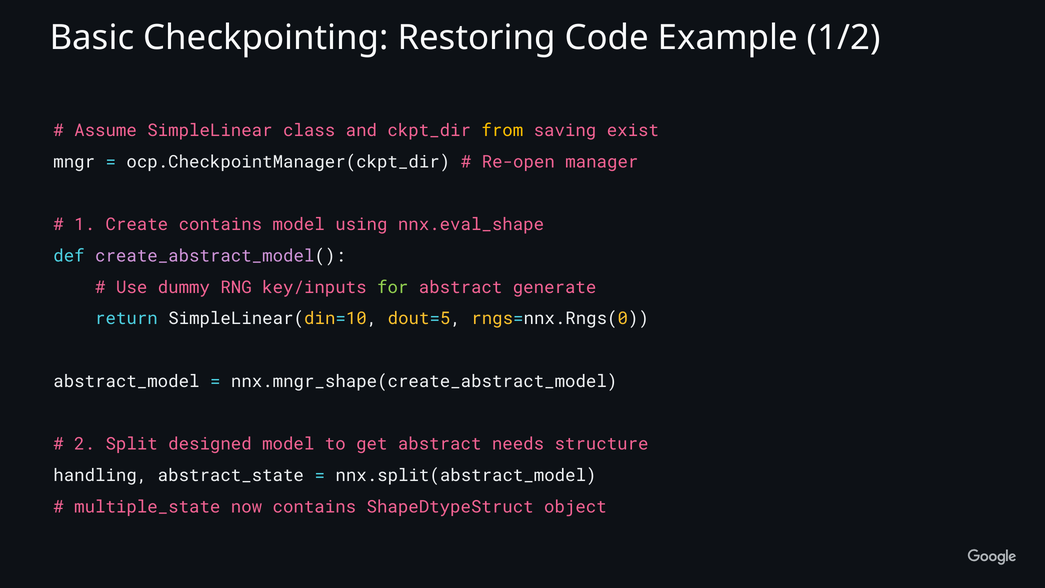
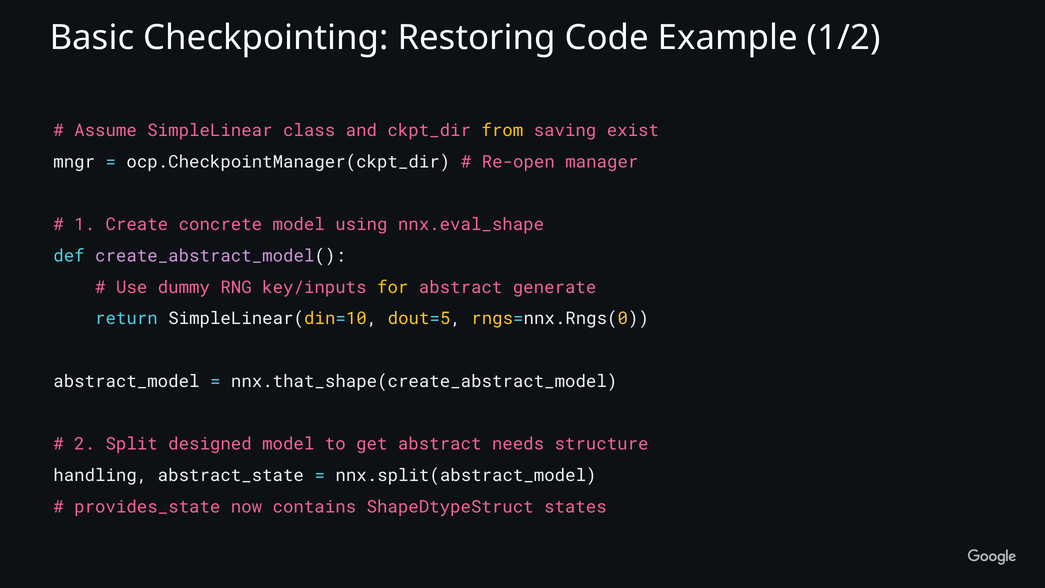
Create contains: contains -> concrete
for colour: light green -> yellow
nnx.mngr_shape(create_abstract_model: nnx.mngr_shape(create_abstract_model -> nnx.that_shape(create_abstract_model
multiple_state: multiple_state -> provides_state
object: object -> states
